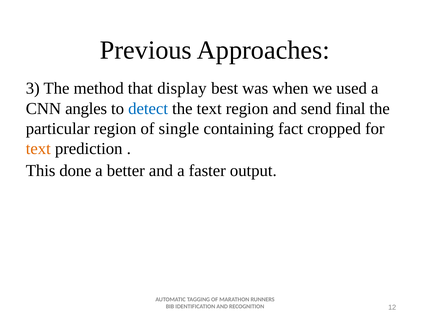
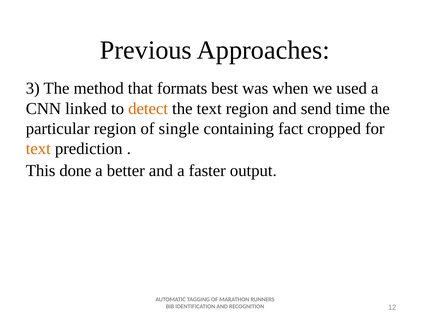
display: display -> formats
angles: angles -> linked
detect colour: blue -> orange
final: final -> time
